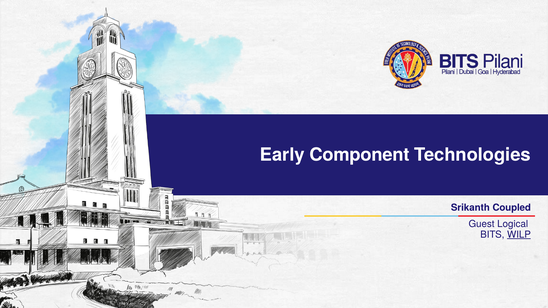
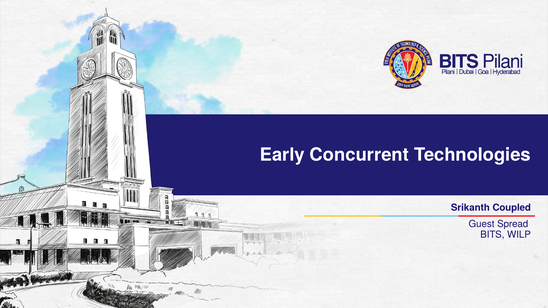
Component: Component -> Concurrent
Logical: Logical -> Spread
WILP underline: present -> none
